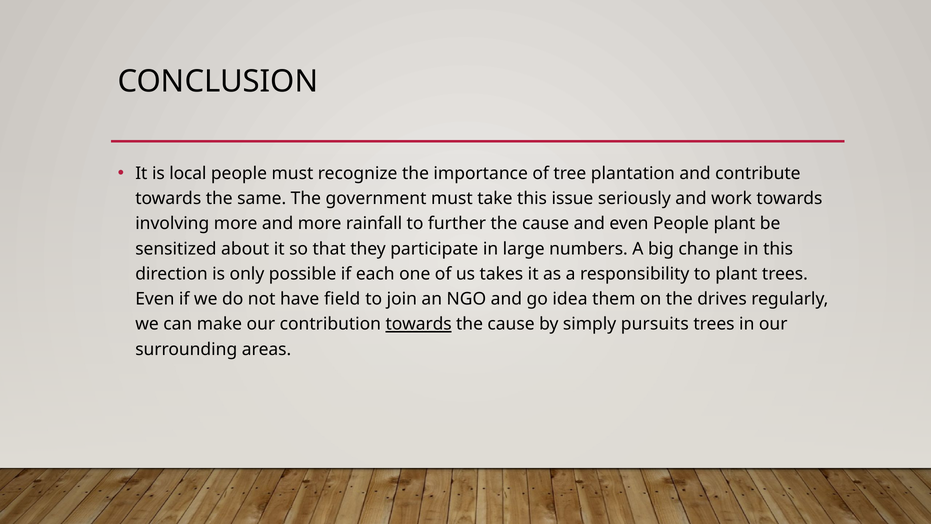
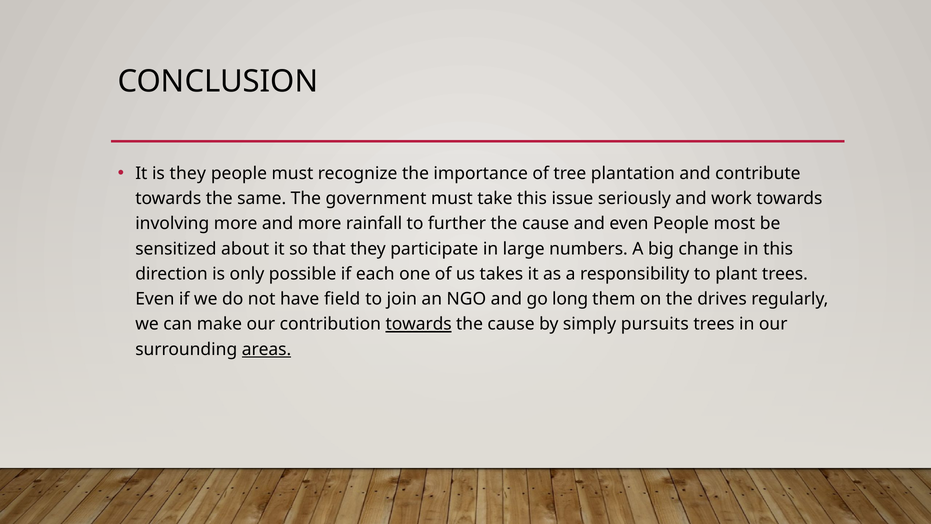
is local: local -> they
People plant: plant -> most
idea: idea -> long
areas underline: none -> present
